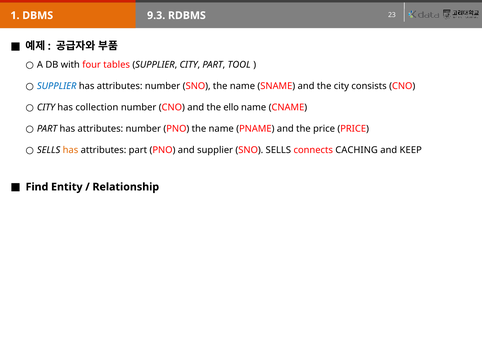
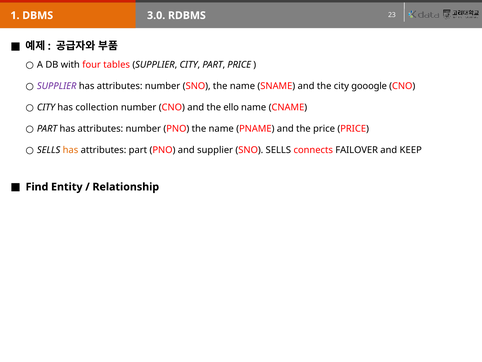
9.3: 9.3 -> 3.0
PART TOOL: TOOL -> PRICE
SUPPLIER at (57, 86) colour: blue -> purple
consists: consists -> gooogle
CACHING: CACHING -> FAILOVER
